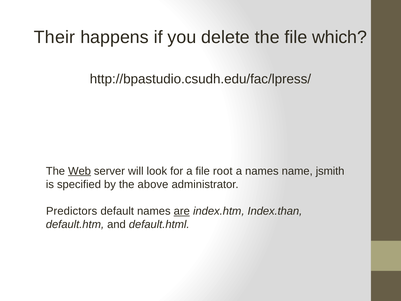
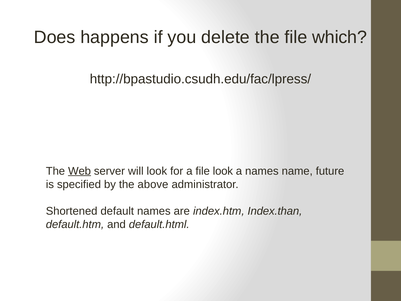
Their: Their -> Does
file root: root -> look
jsmith: jsmith -> future
Predictors: Predictors -> Shortened
are underline: present -> none
